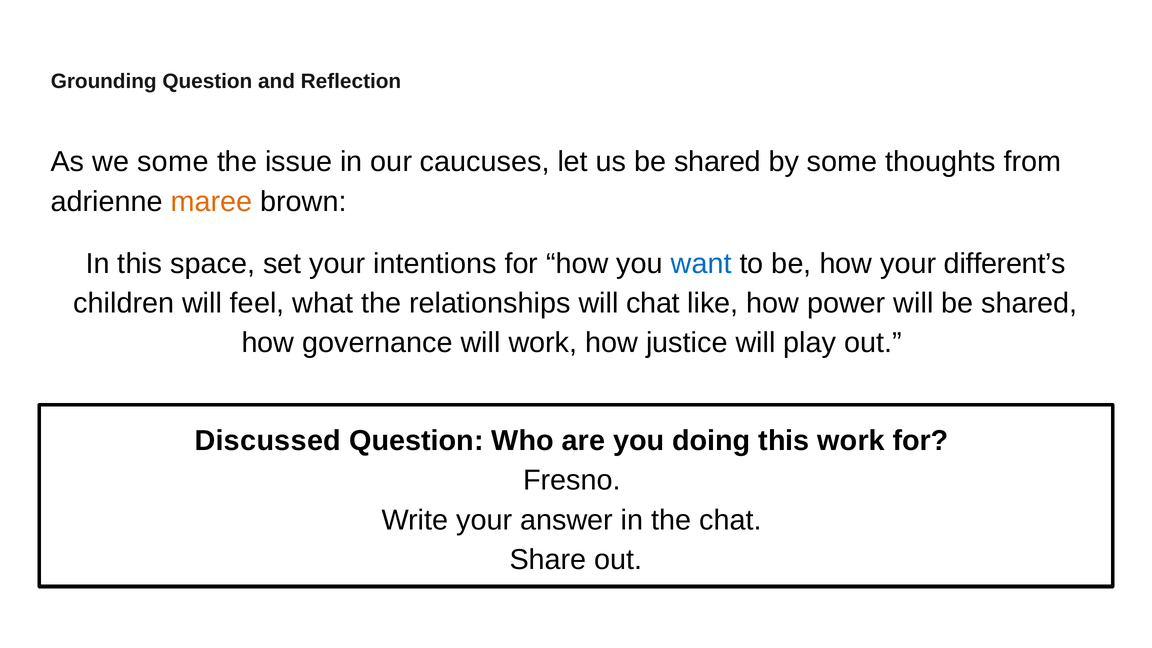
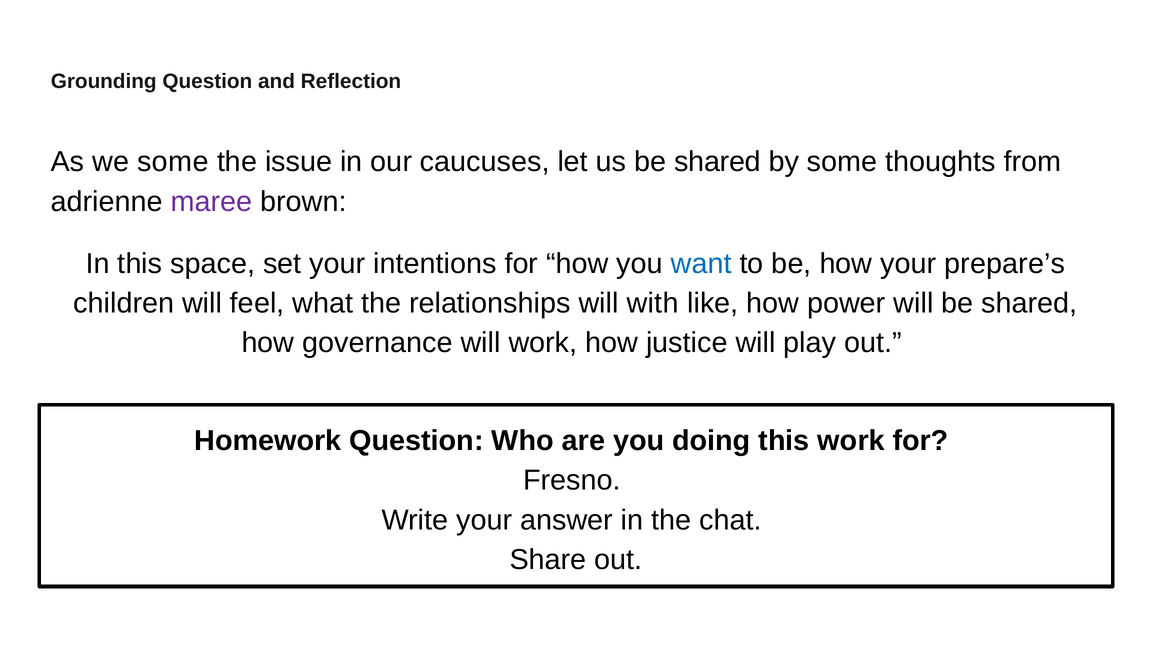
maree colour: orange -> purple
different’s: different’s -> prepare’s
will chat: chat -> with
Discussed: Discussed -> Homework
